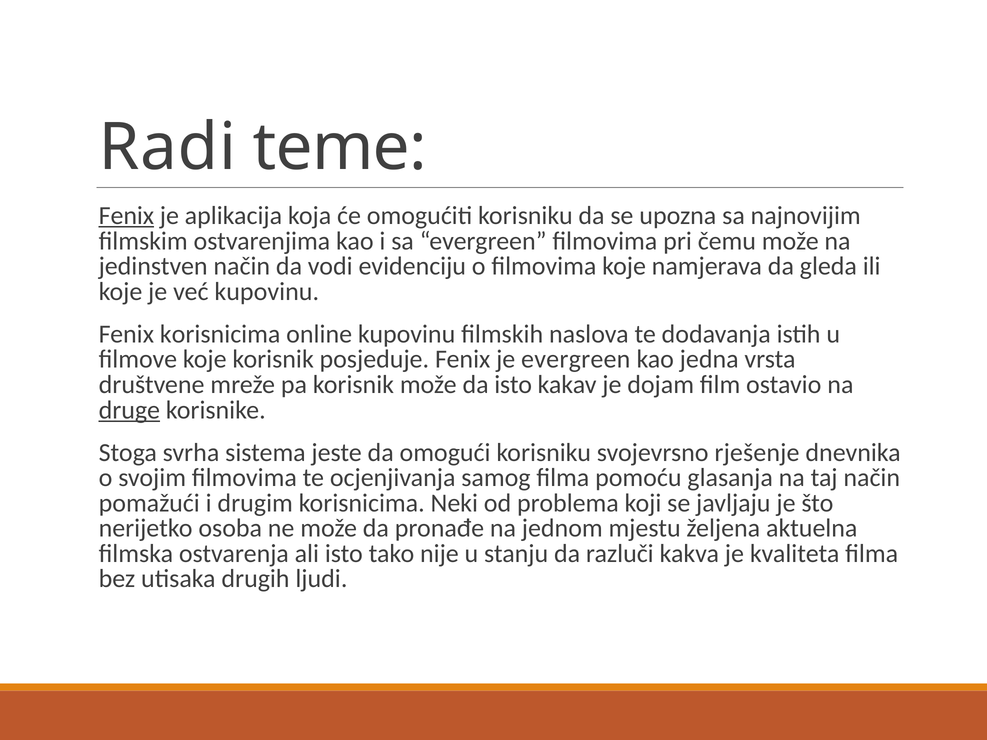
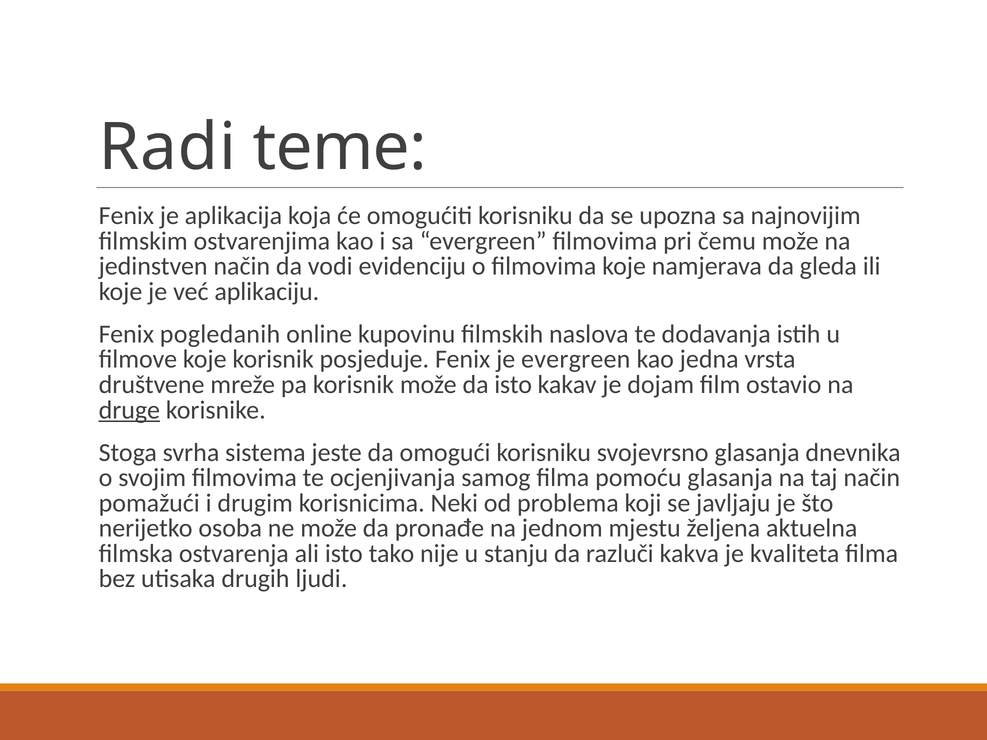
Fenix at (126, 216) underline: present -> none
već kupovinu: kupovinu -> aplikaciju
Fenix korisnicima: korisnicima -> pogledanih
svojevrsno rješenje: rješenje -> glasanja
